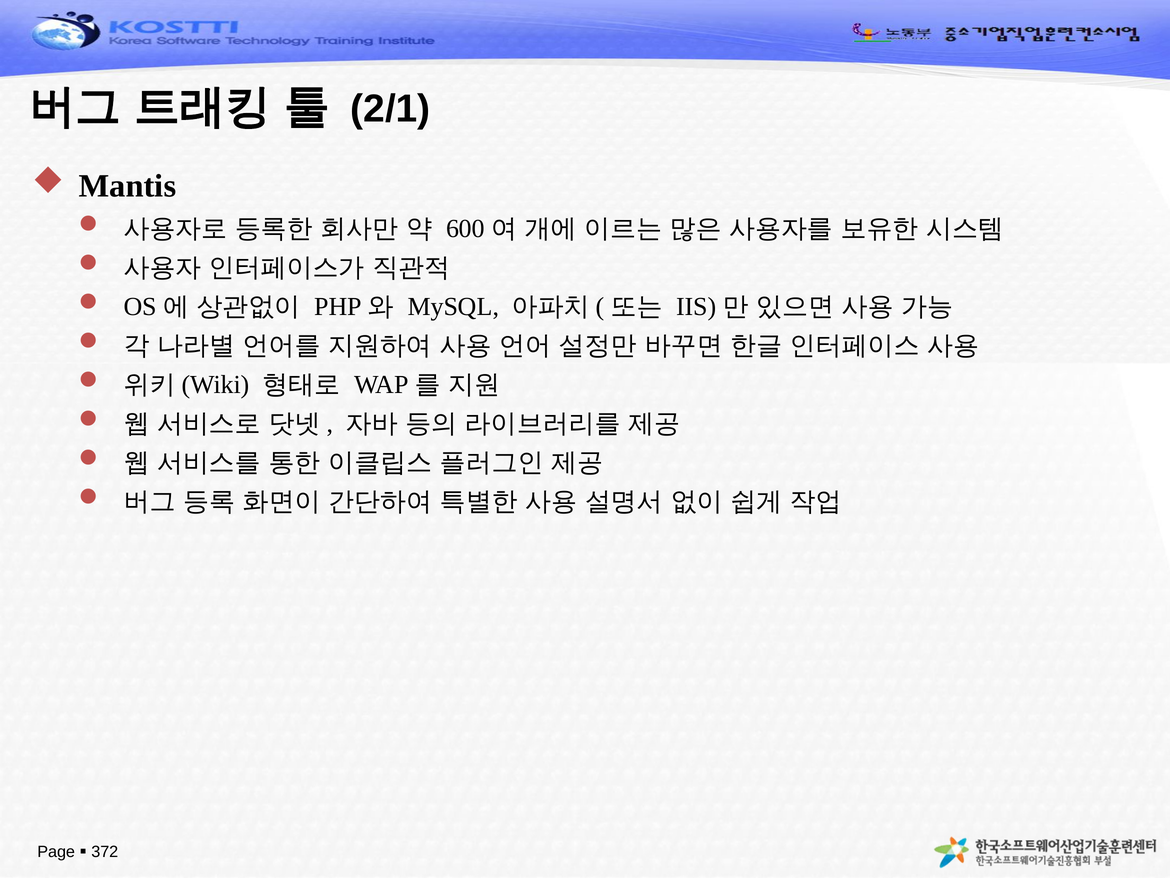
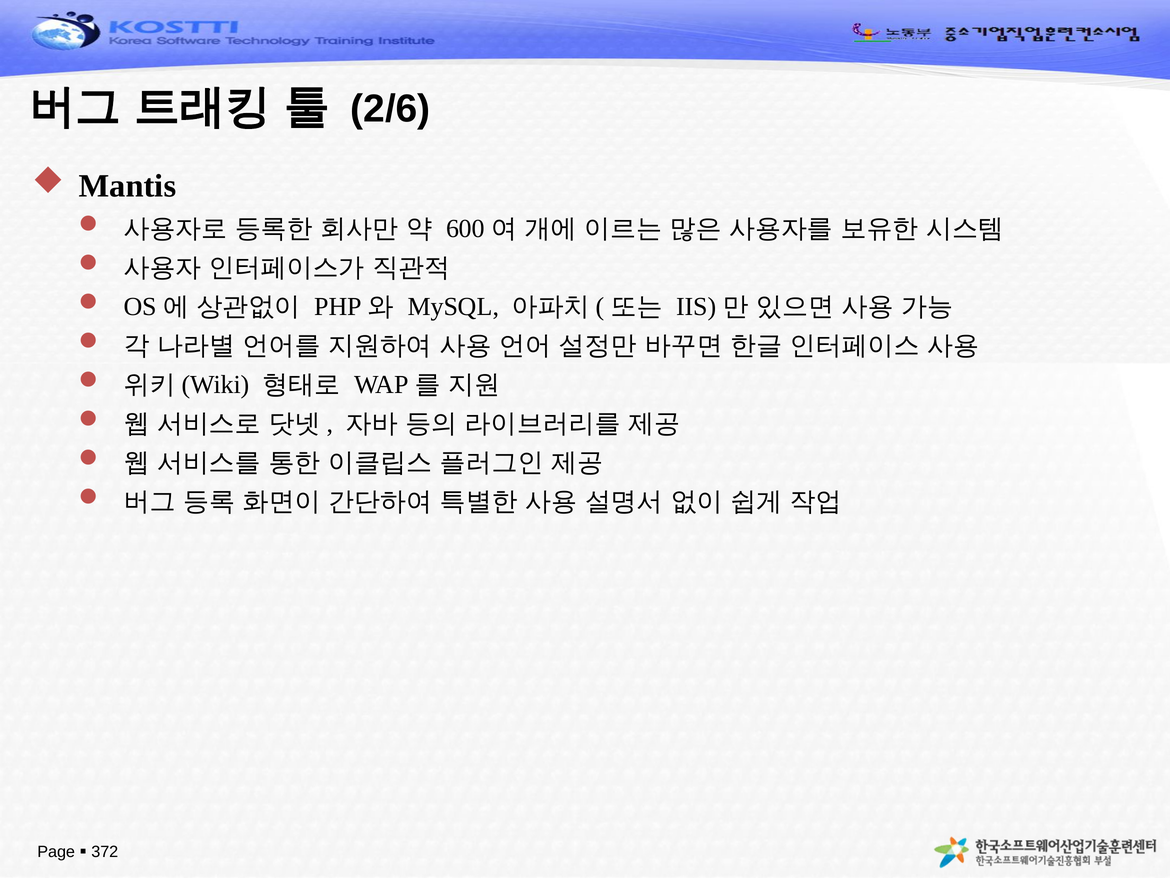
2/1: 2/1 -> 2/6
